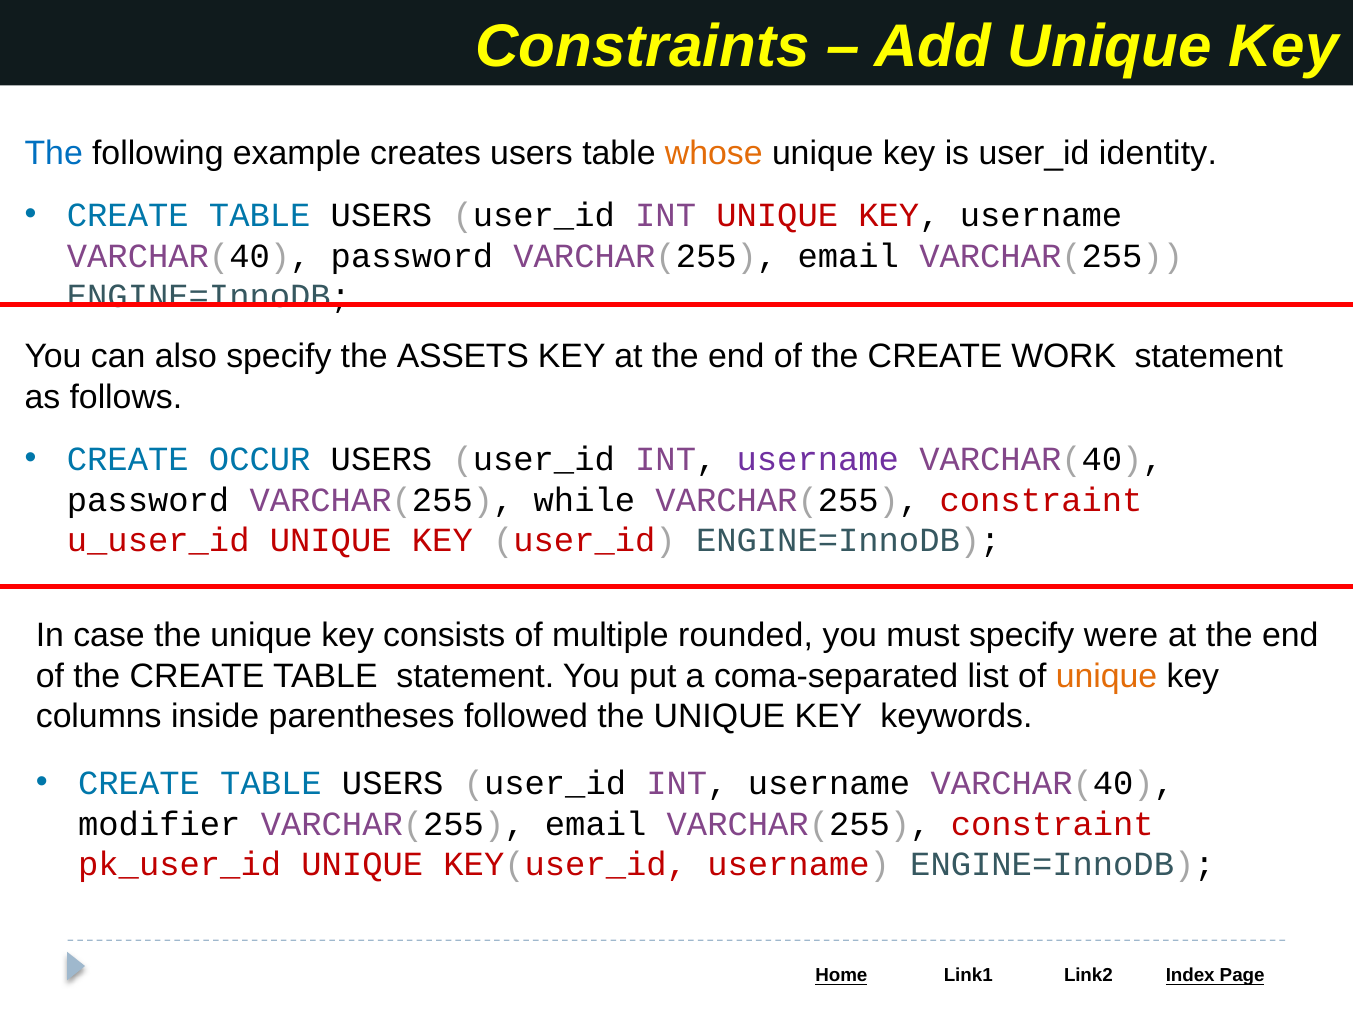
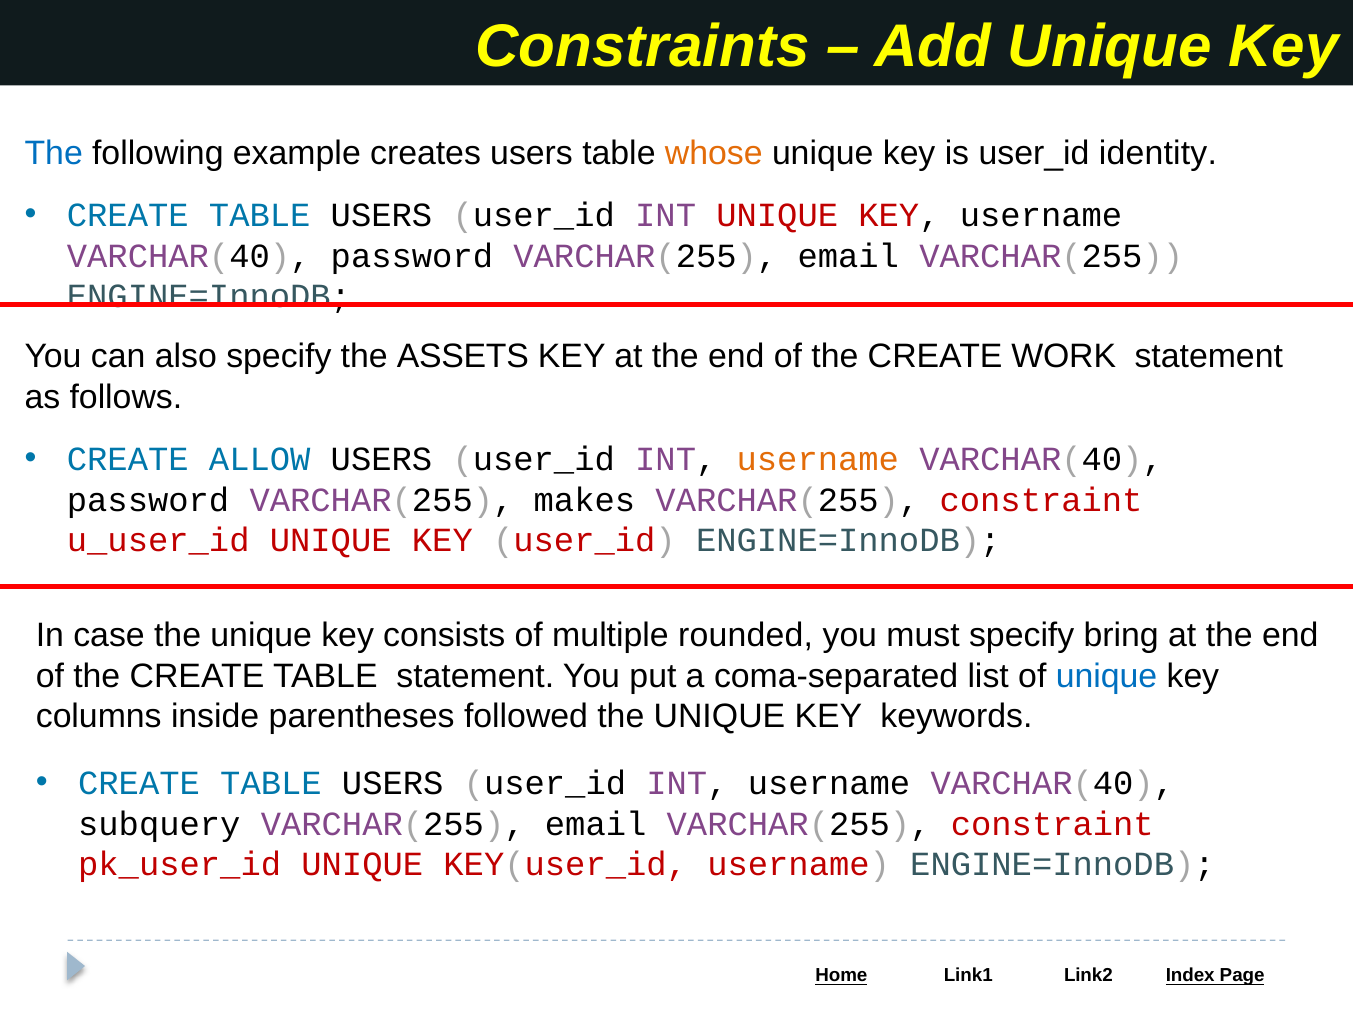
OCCUR: OCCUR -> ALLOW
username at (818, 459) colour: purple -> orange
while: while -> makes
were: were -> bring
unique at (1107, 676) colour: orange -> blue
modifier: modifier -> subquery
